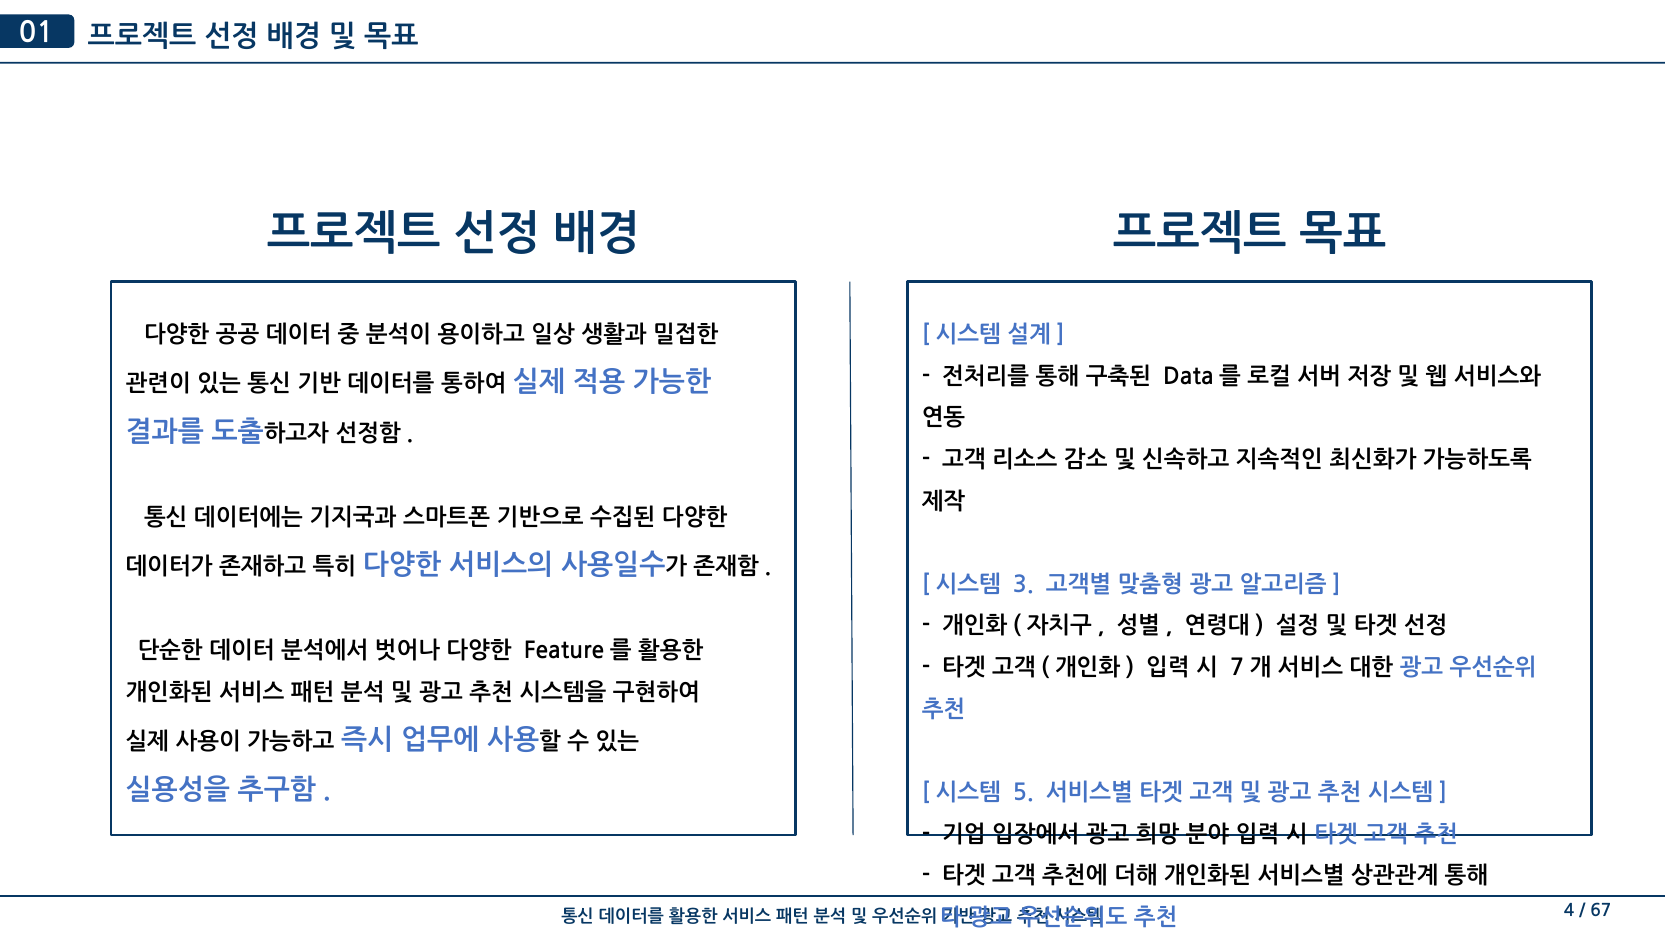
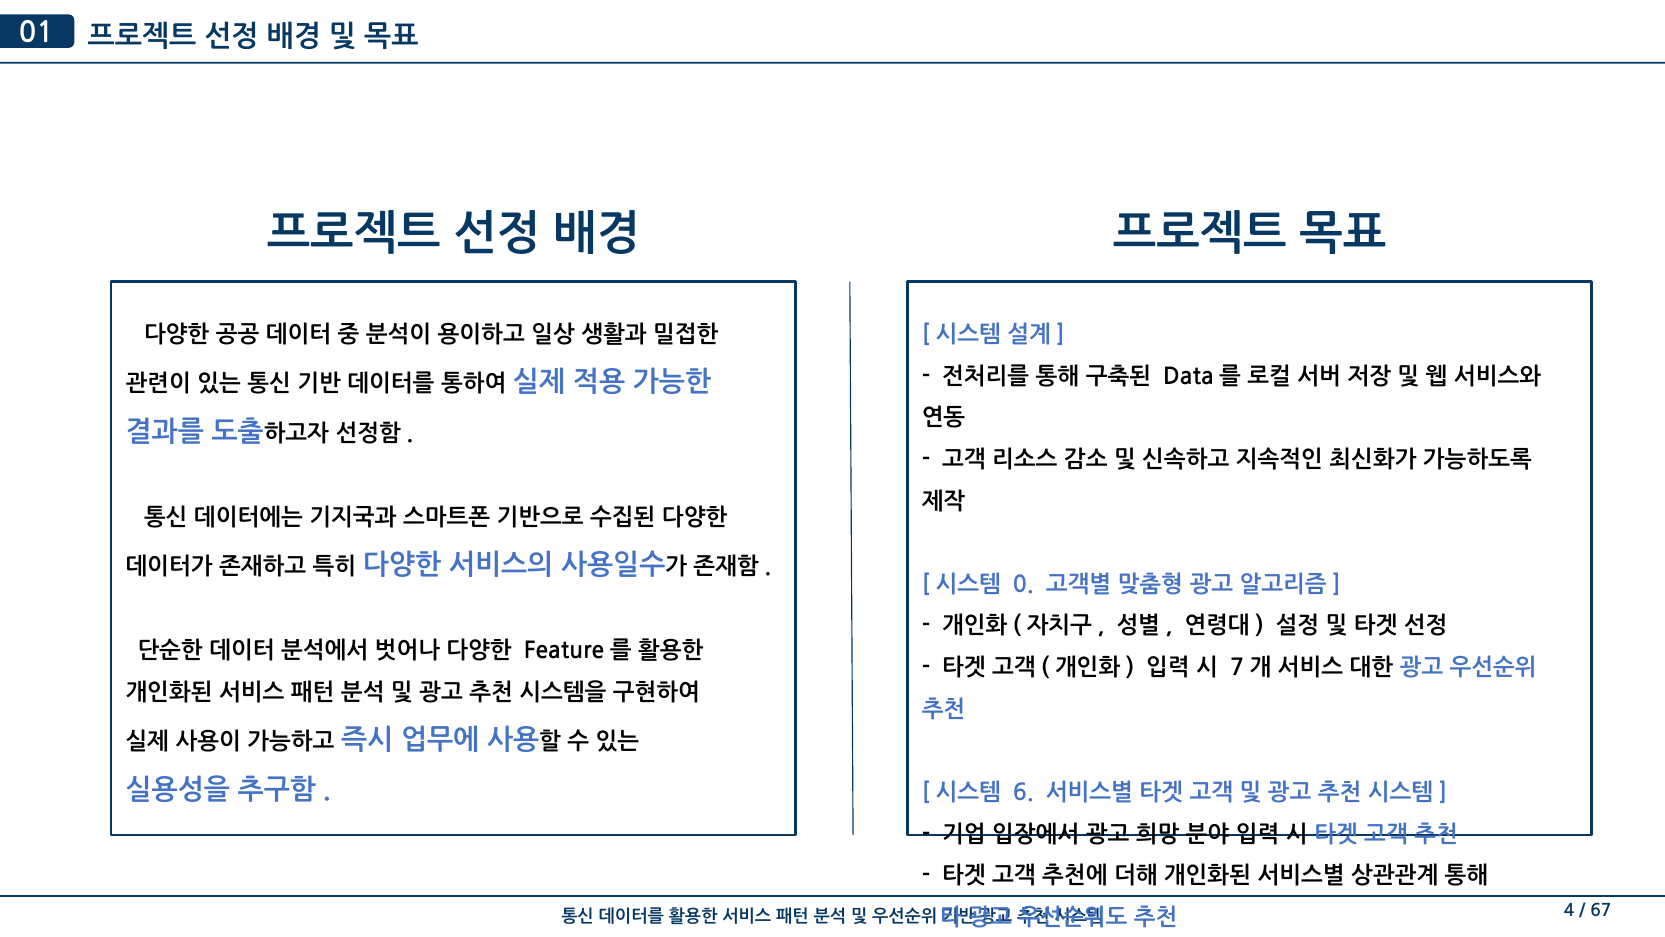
3: 3 -> 0
5: 5 -> 6
